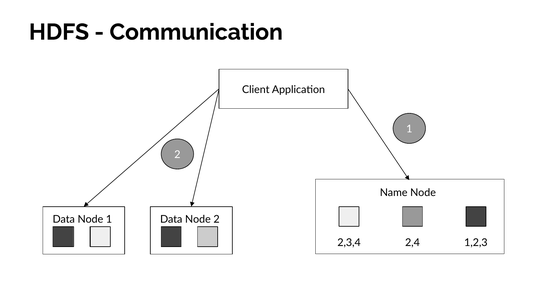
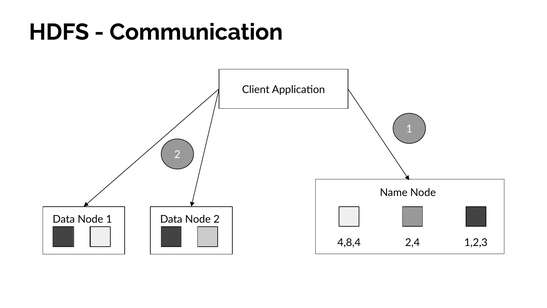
2,3,4: 2,3,4 -> 4,8,4
